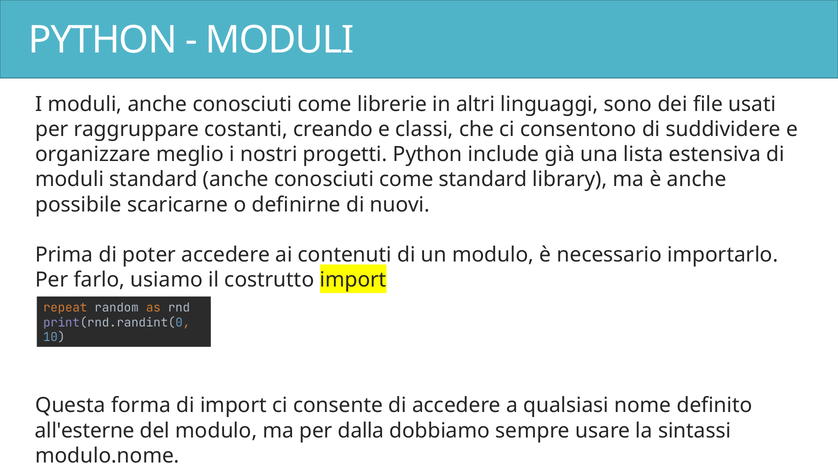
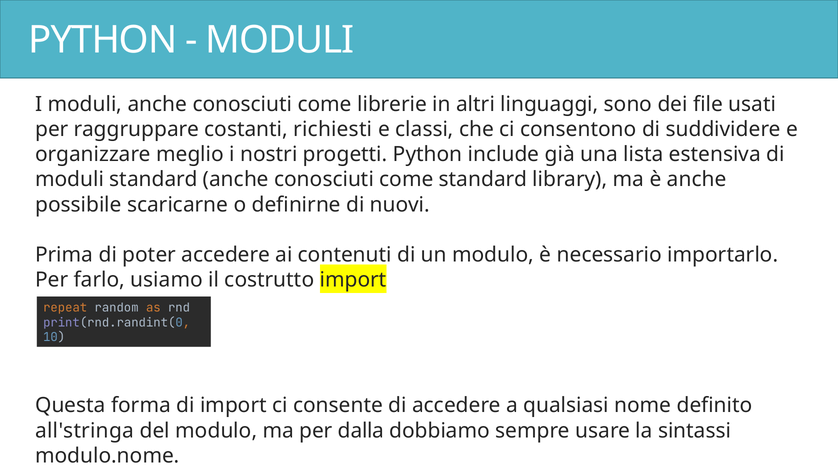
creando: creando -> richiesti
all'esterne: all'esterne -> all'stringa
